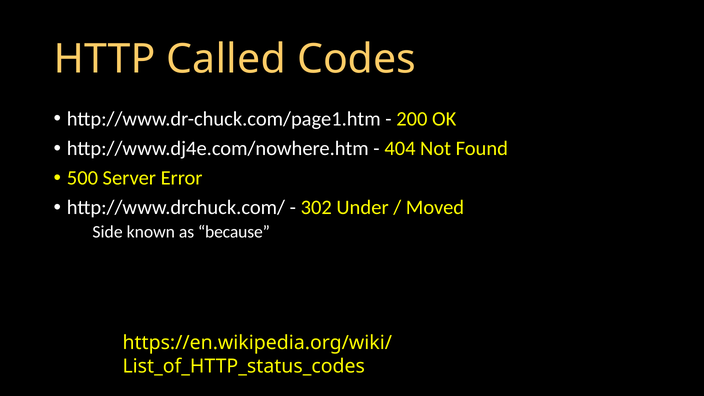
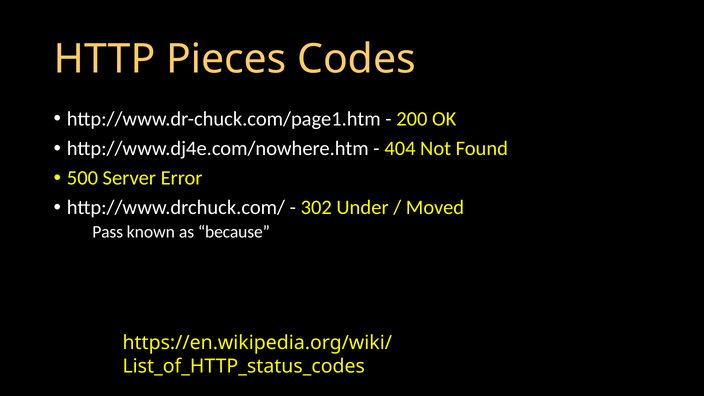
Called: Called -> Pieces
Side: Side -> Pass
